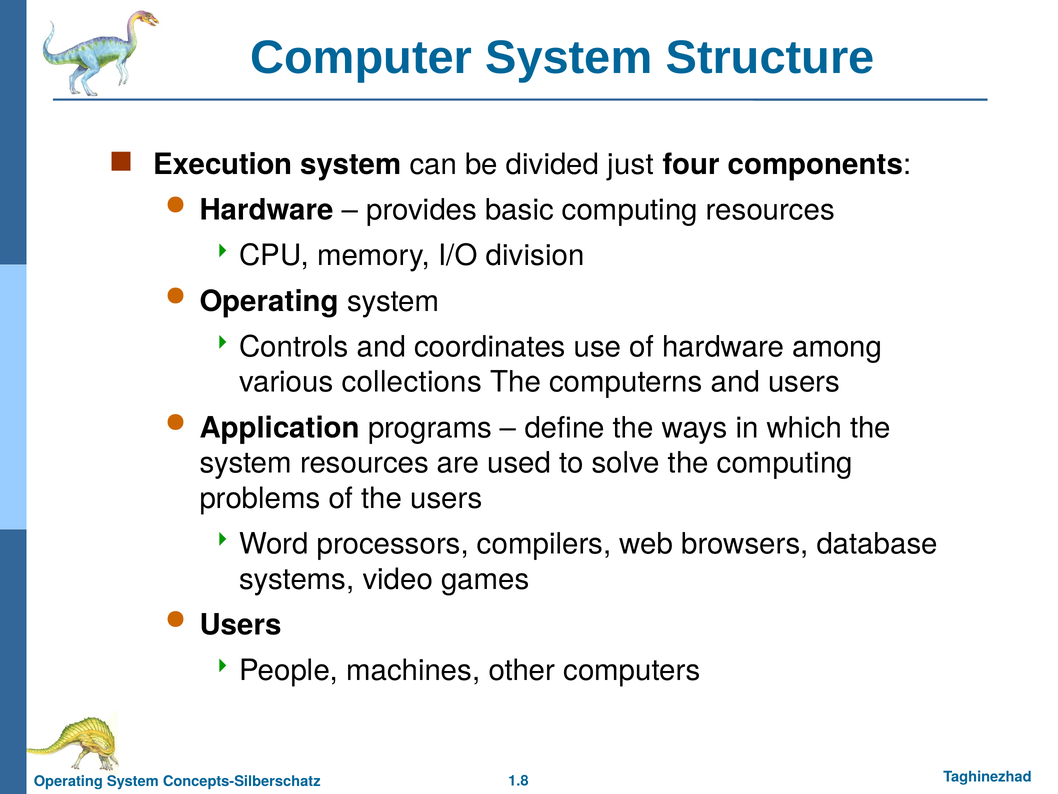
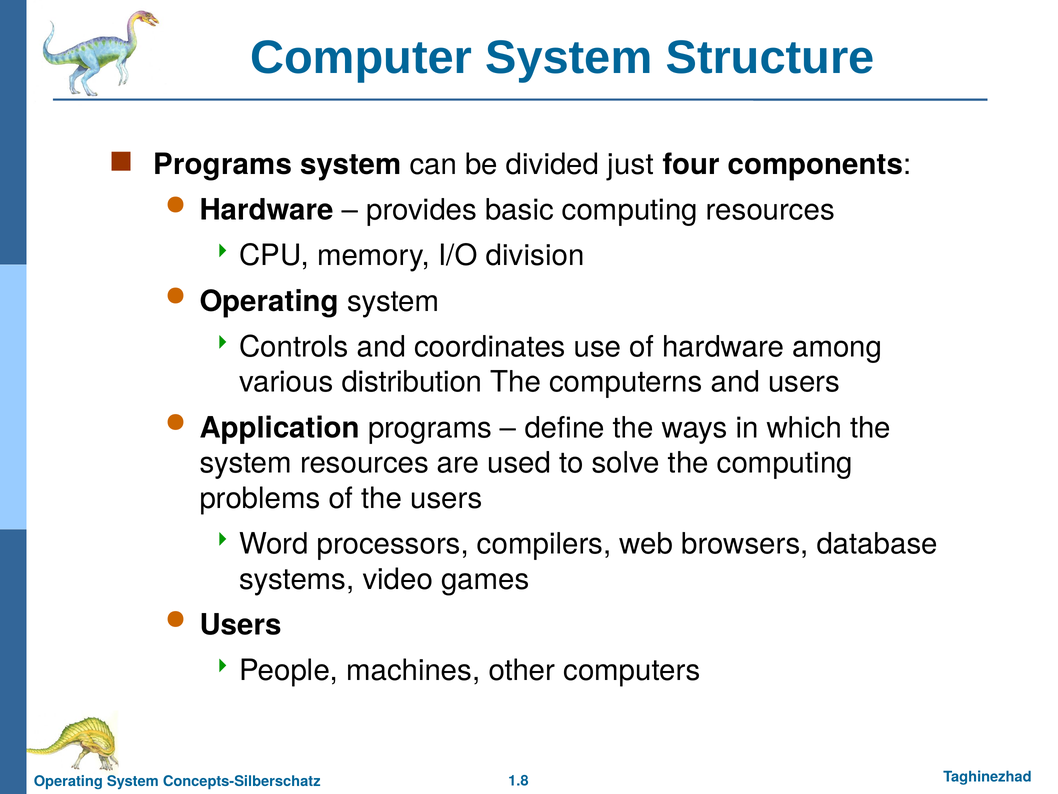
Execution at (223, 164): Execution -> Programs
collections: collections -> distribution
